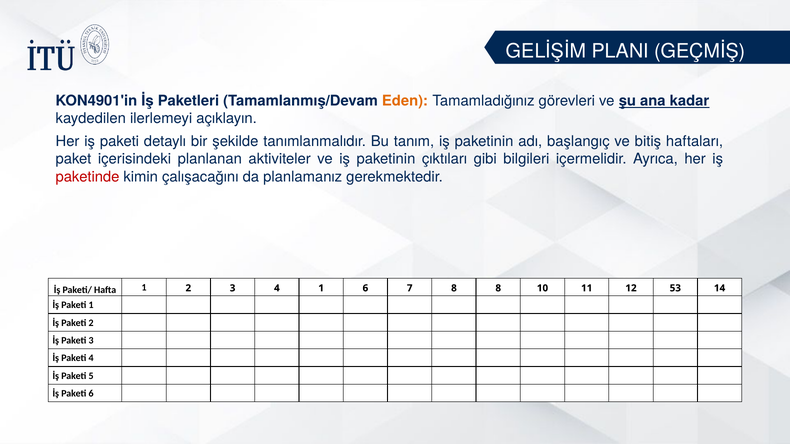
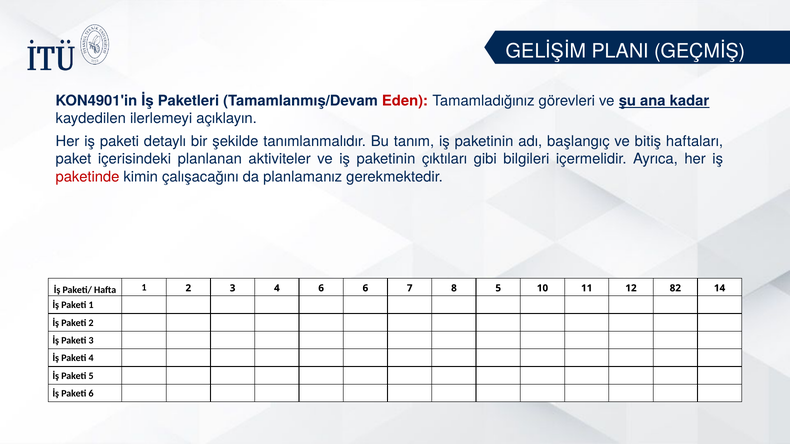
Eden colour: orange -> red
4 1: 1 -> 6
8 8: 8 -> 5
53: 53 -> 82
